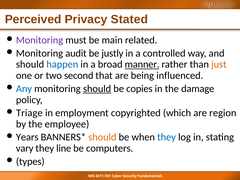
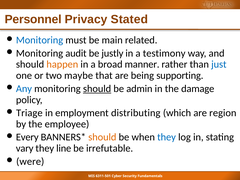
Perceived: Perceived -> Personnel
Monitoring at (40, 40) colour: purple -> blue
controlled: controlled -> testimony
happen colour: blue -> orange
manner underline: present -> none
just colour: orange -> blue
second: second -> maybe
influenced: influenced -> supporting
copies: copies -> admin
copyrighted: copyrighted -> distributing
Years: Years -> Every
computers: computers -> irrefutable
types: types -> were
